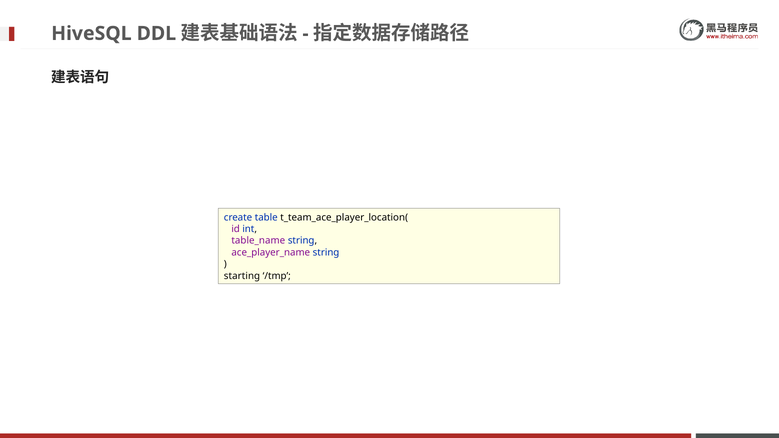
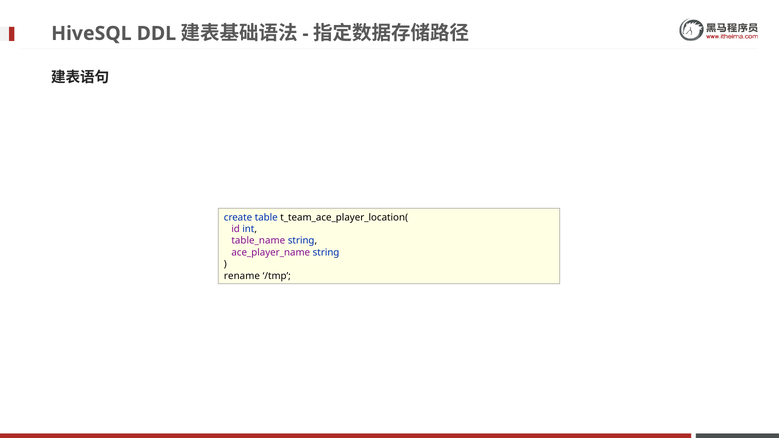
starting: starting -> rename
